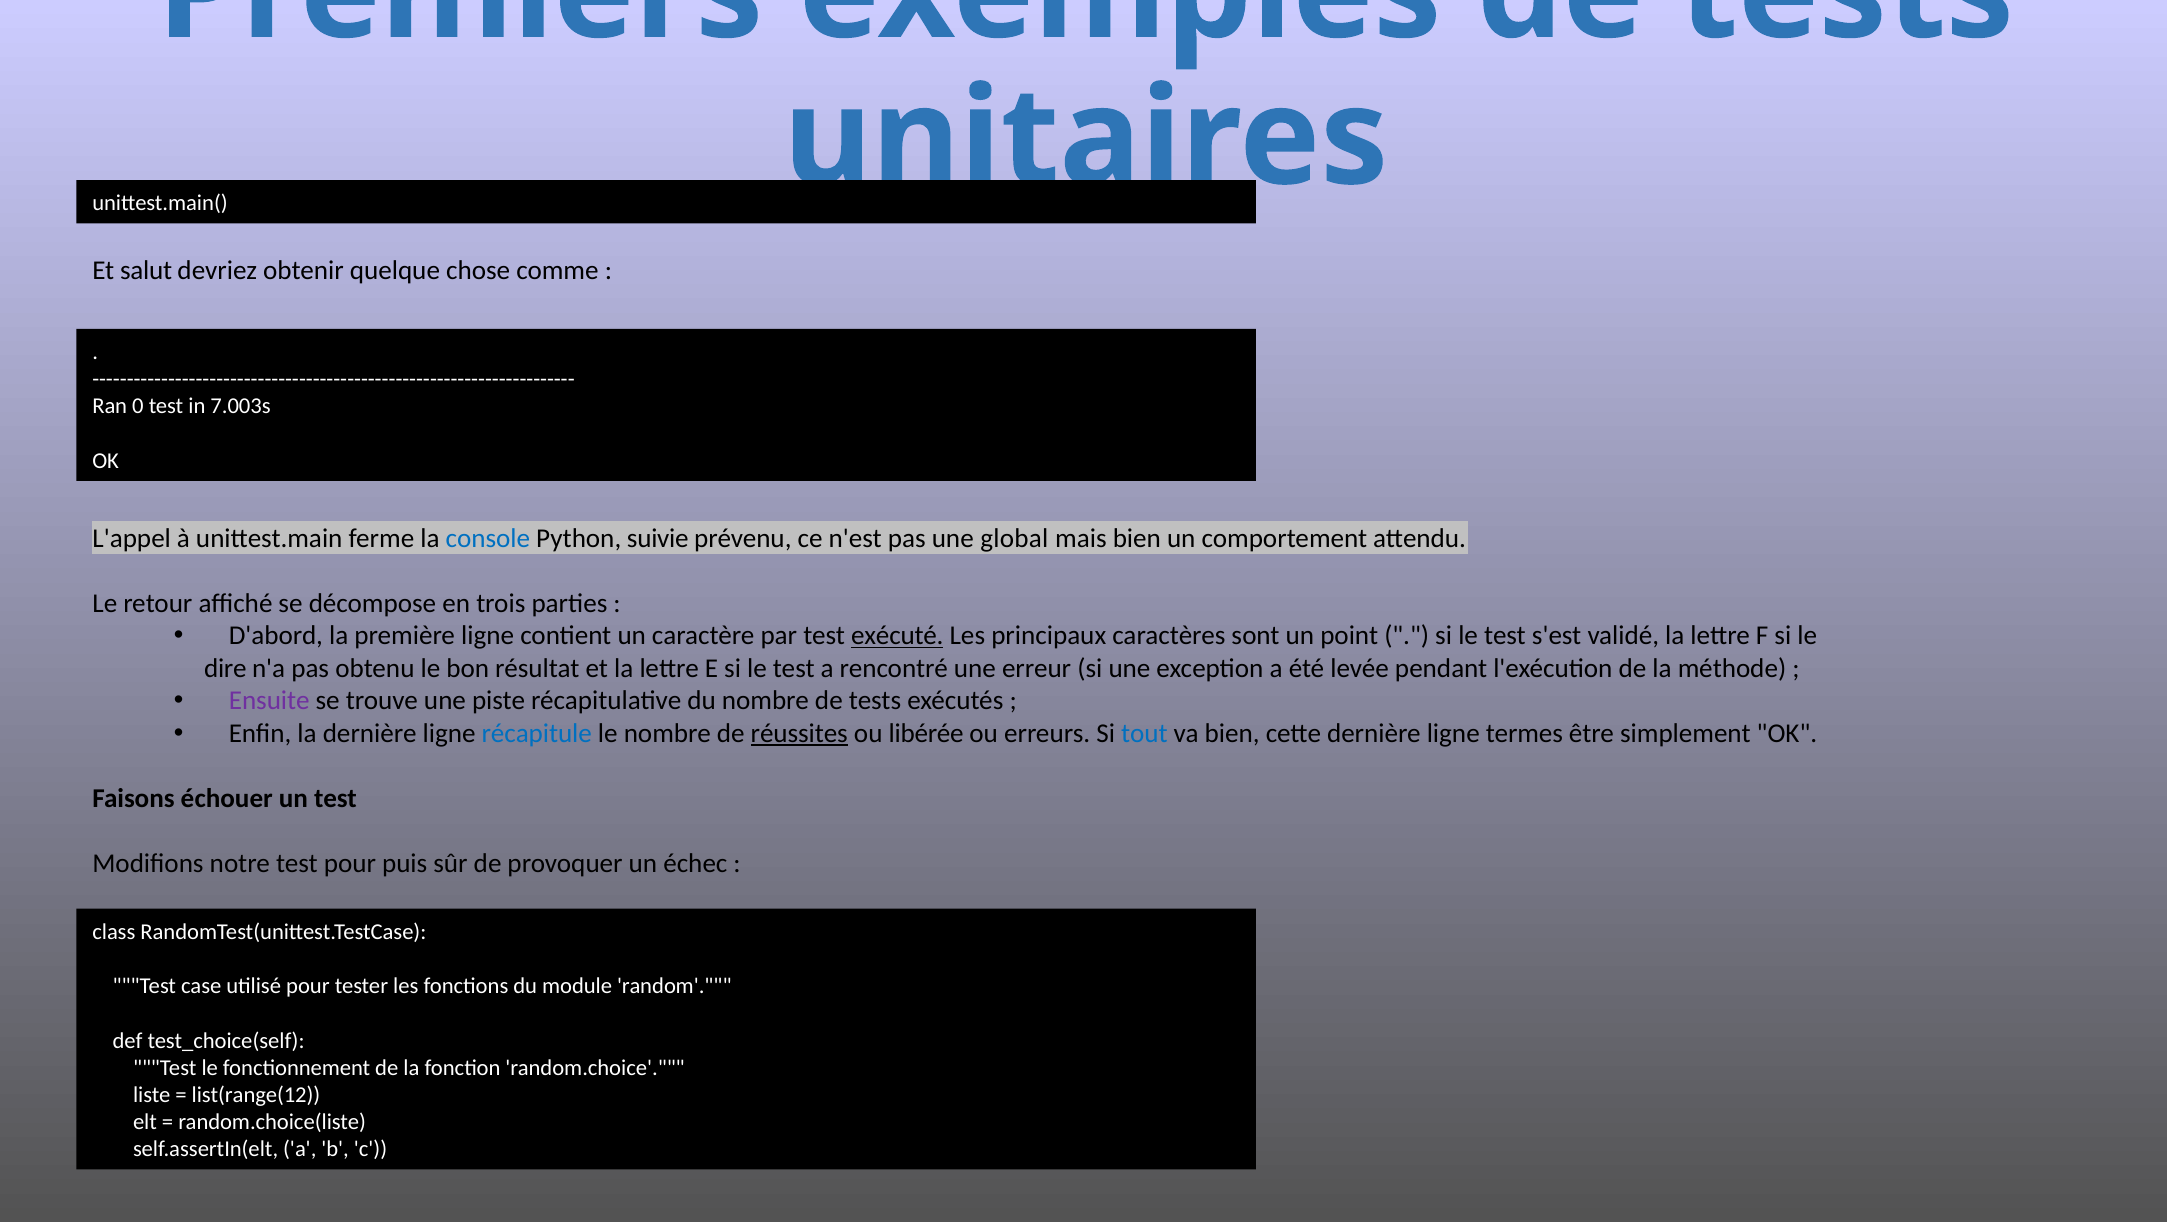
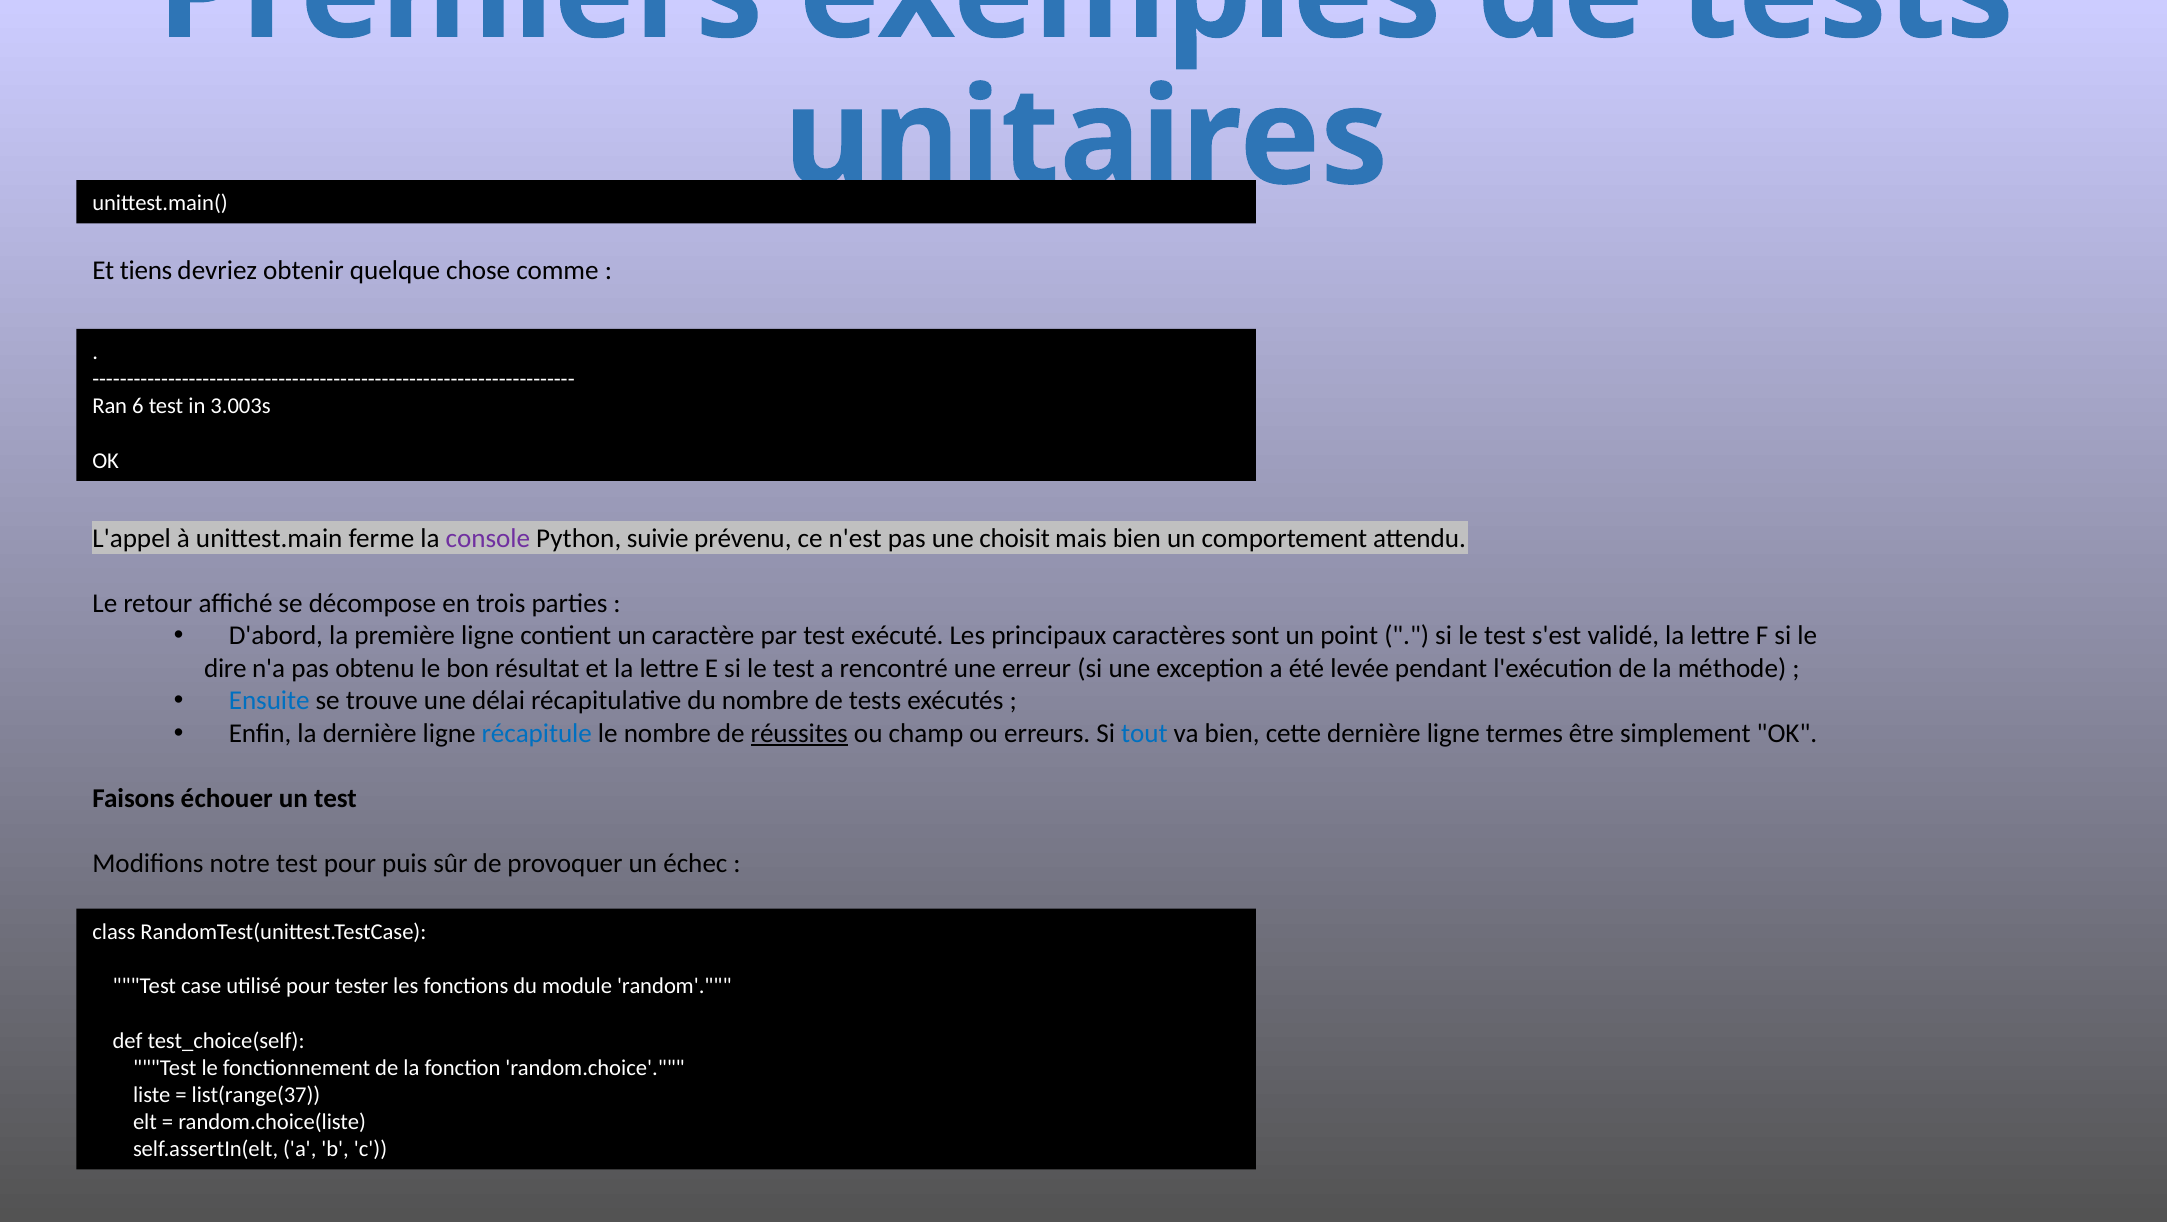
salut: salut -> tiens
0: 0 -> 6
7.003s: 7.003s -> 3.003s
console colour: blue -> purple
global: global -> choisit
exécuté underline: present -> none
Ensuite colour: purple -> blue
piste: piste -> délai
libérée: libérée -> champ
list(range(12: list(range(12 -> list(range(37
